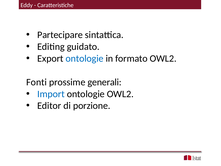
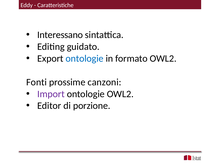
Partecipare: Partecipare -> Interessano
generali: generali -> canzoni
Import colour: blue -> purple
